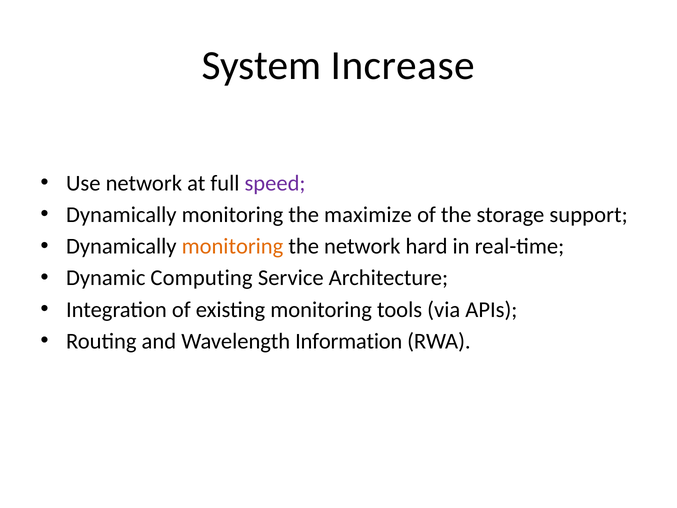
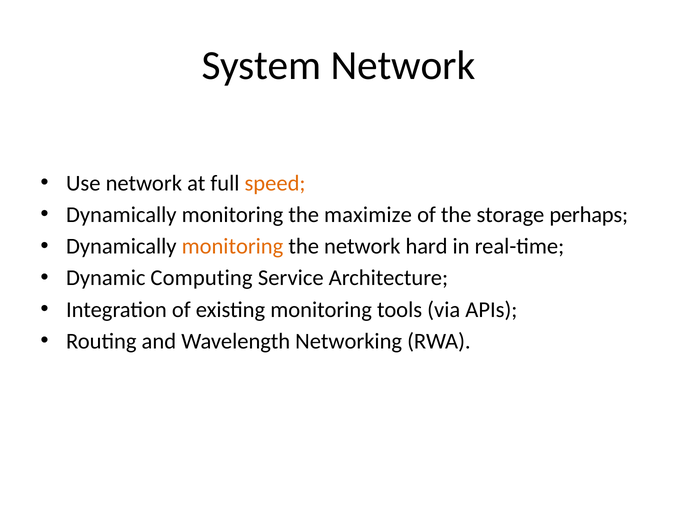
System Increase: Increase -> Network
speed colour: purple -> orange
support: support -> perhaps
Information: Information -> Networking
